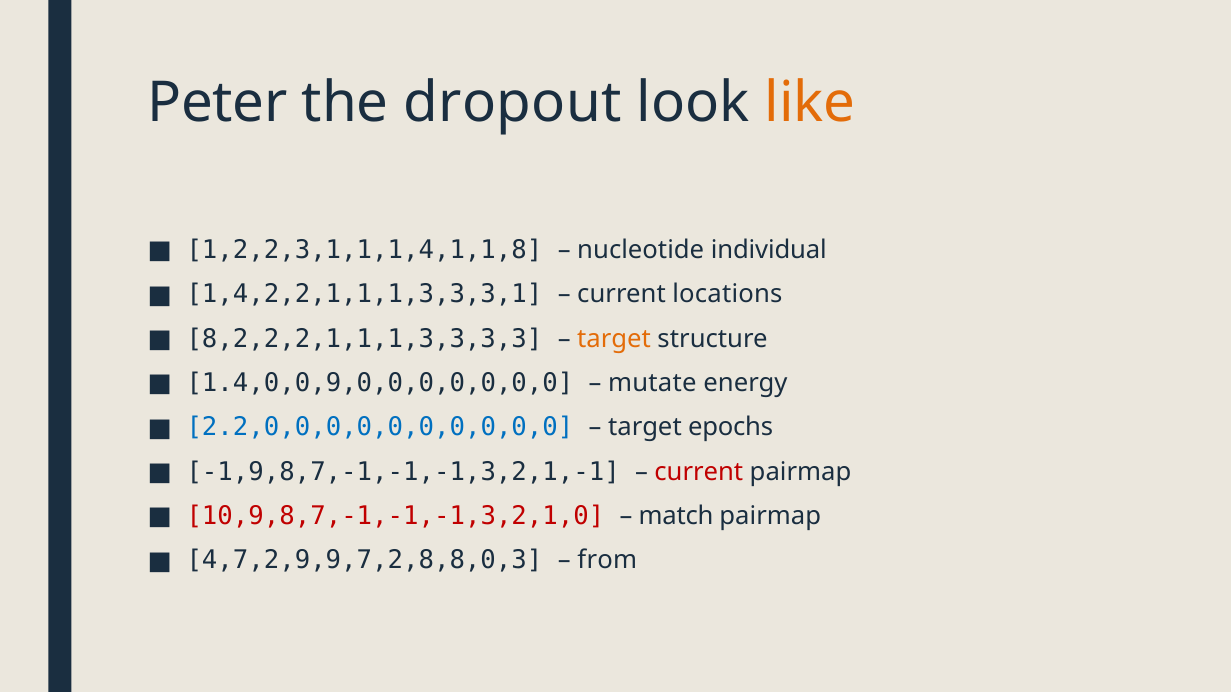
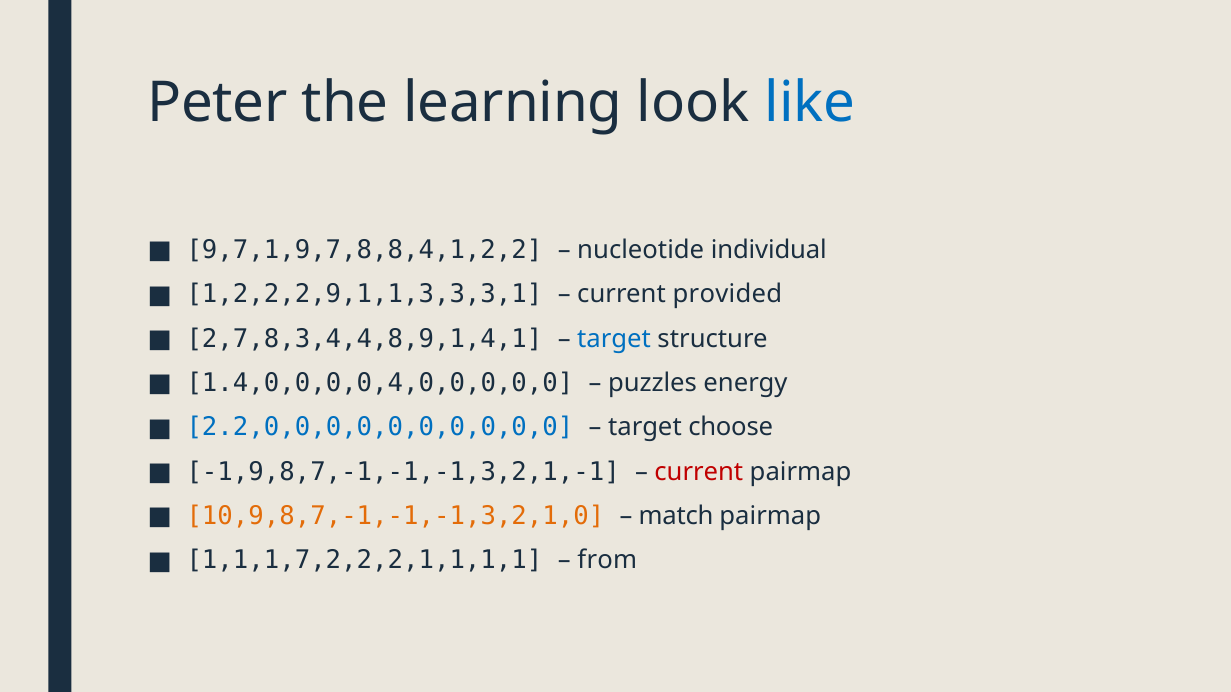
dropout: dropout -> learning
like colour: orange -> blue
1,2,2,3,1,1,1,4,1,1,8: 1,2,2,3,1,1,1,4,1,1,8 -> 9,7,1,9,7,8,8,4,1,2,2
1,4,2,2,1,1,1,3,3,3,1: 1,4,2,2,1,1,1,3,3,3,1 -> 1,2,2,2,9,1,1,3,3,3,1
locations: locations -> provided
8,2,2,2,1,1,1,3,3,3,3: 8,2,2,2,1,1,1,3,3,3,3 -> 2,7,8,3,4,4,8,9,1,4,1
target at (614, 339) colour: orange -> blue
1.4,0,0,9,0,0,0,0,0,0,0: 1.4,0,0,9,0,0,0,0,0,0,0 -> 1.4,0,0,0,0,4,0,0,0,0,0
mutate: mutate -> puzzles
epochs: epochs -> choose
10,9,8,7,-1,-1,-1,3,2,1,0 colour: red -> orange
4,7,2,9,9,7,2,8,8,0,3: 4,7,2,9,9,7,2,8,8,0,3 -> 1,1,1,7,2,2,2,1,1,1,1
